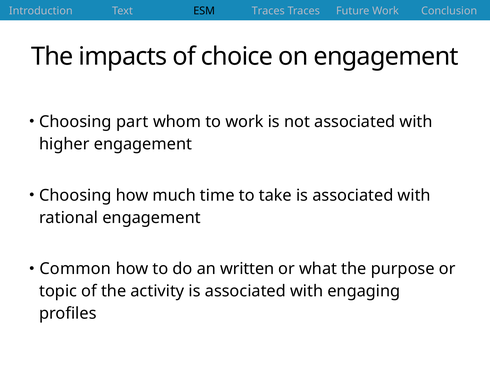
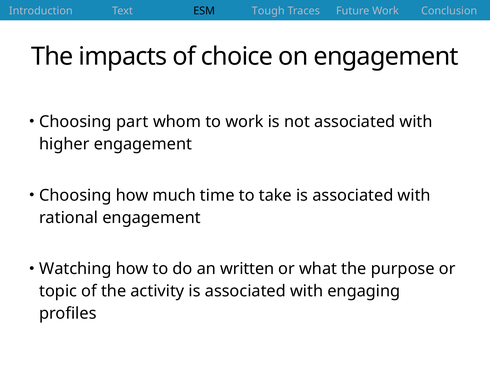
ESM Traces: Traces -> Tough
Common: Common -> Watching
